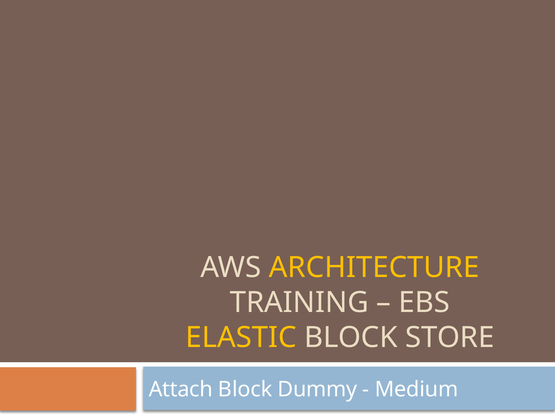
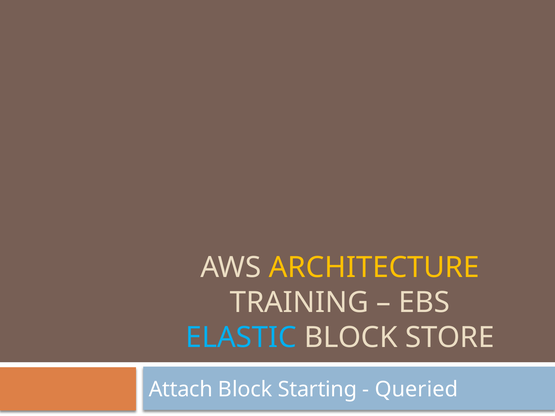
ELASTIC colour: yellow -> light blue
Dummy: Dummy -> Starting
Medium: Medium -> Queried
